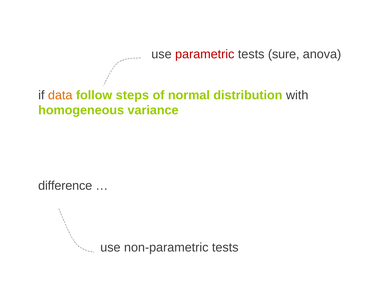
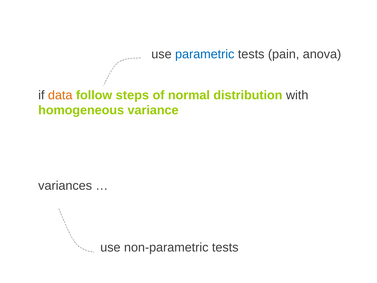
parametric colour: red -> blue
sure: sure -> pain
difference: difference -> variances
